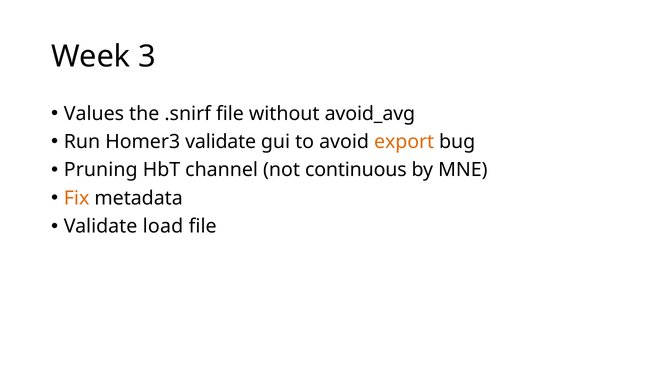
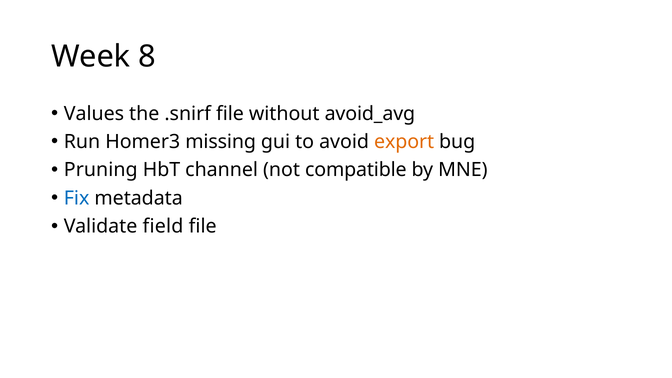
3: 3 -> 8
Homer3 validate: validate -> missing
continuous: continuous -> compatible
Fix colour: orange -> blue
load: load -> field
